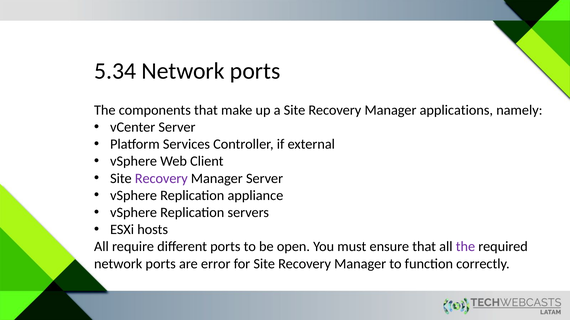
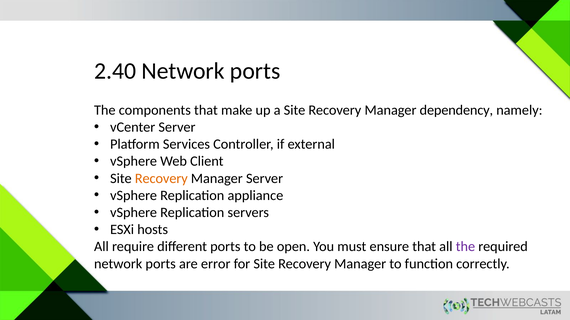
5.34: 5.34 -> 2.40
applications: applications -> dependency
Recovery at (161, 179) colour: purple -> orange
